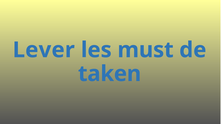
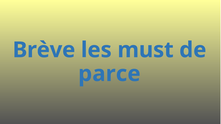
Lever: Lever -> Brève
taken: taken -> parce
